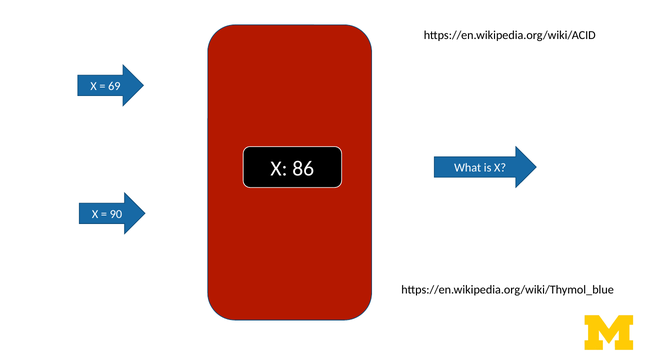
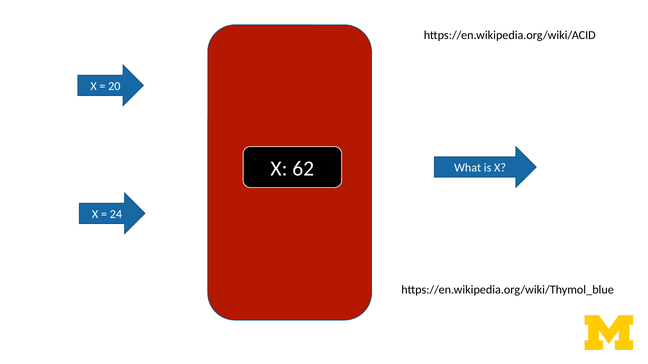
69: 69 -> 20
86: 86 -> 62
90: 90 -> 24
